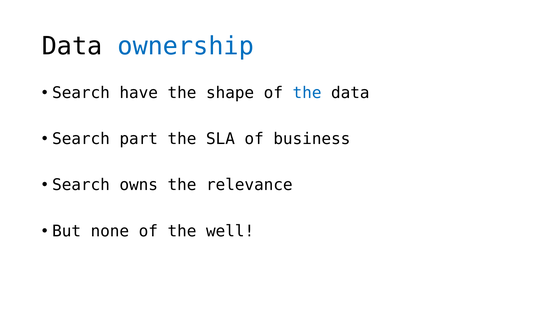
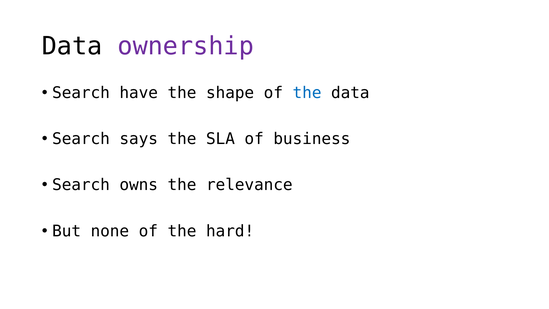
ownership colour: blue -> purple
part: part -> says
well: well -> hard
